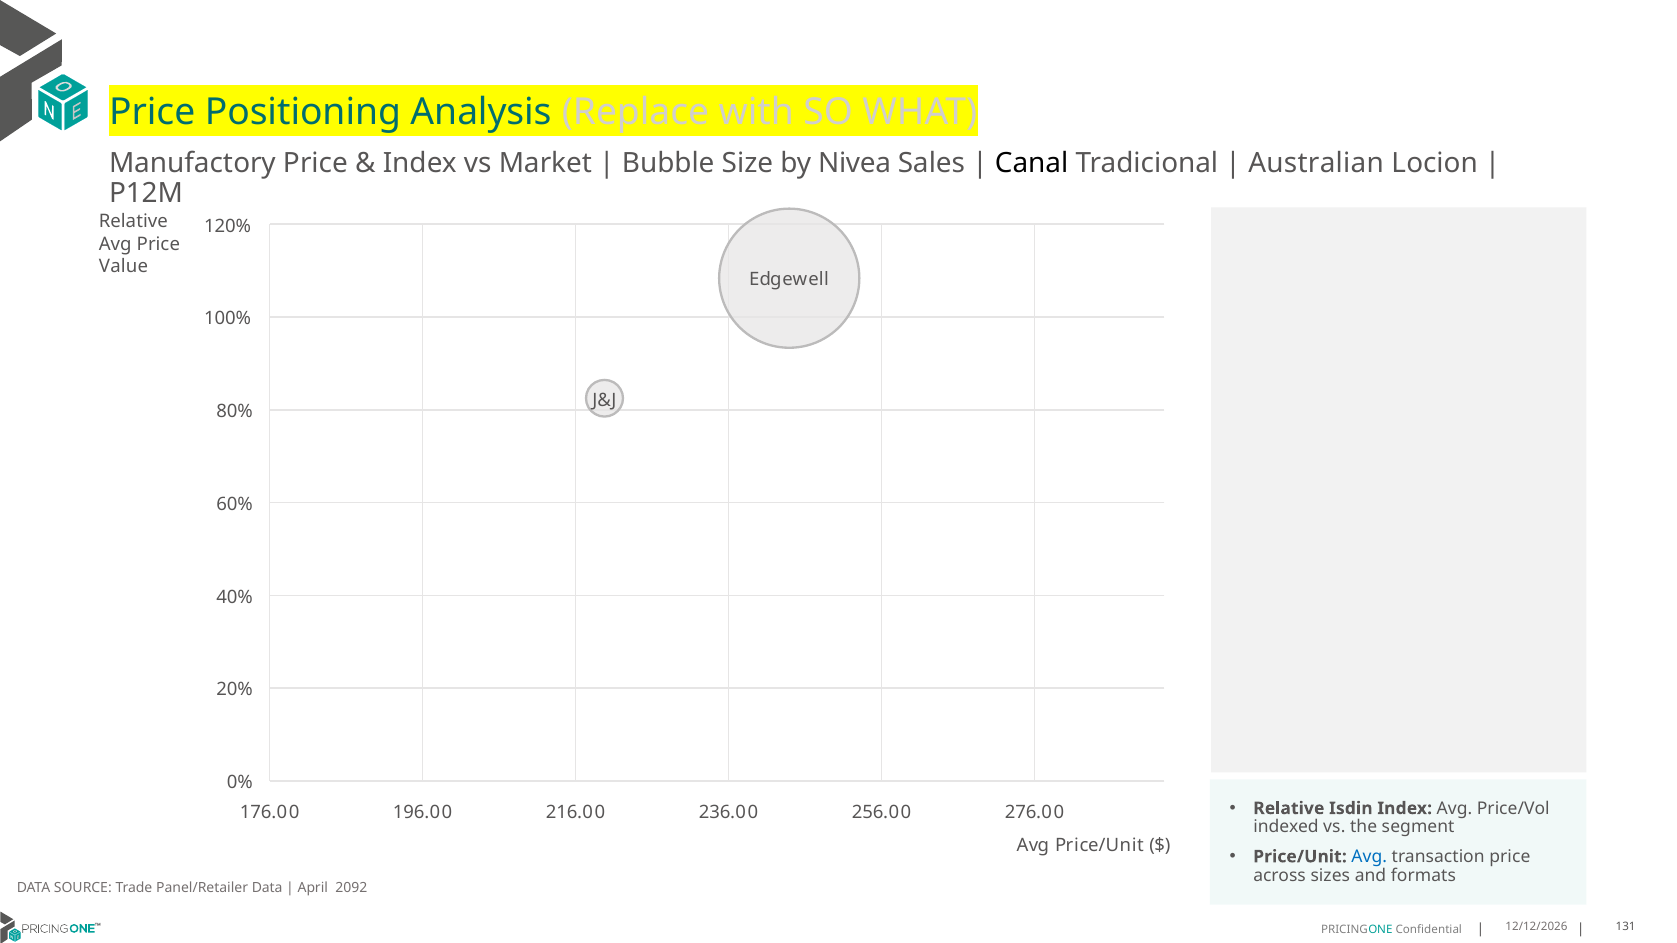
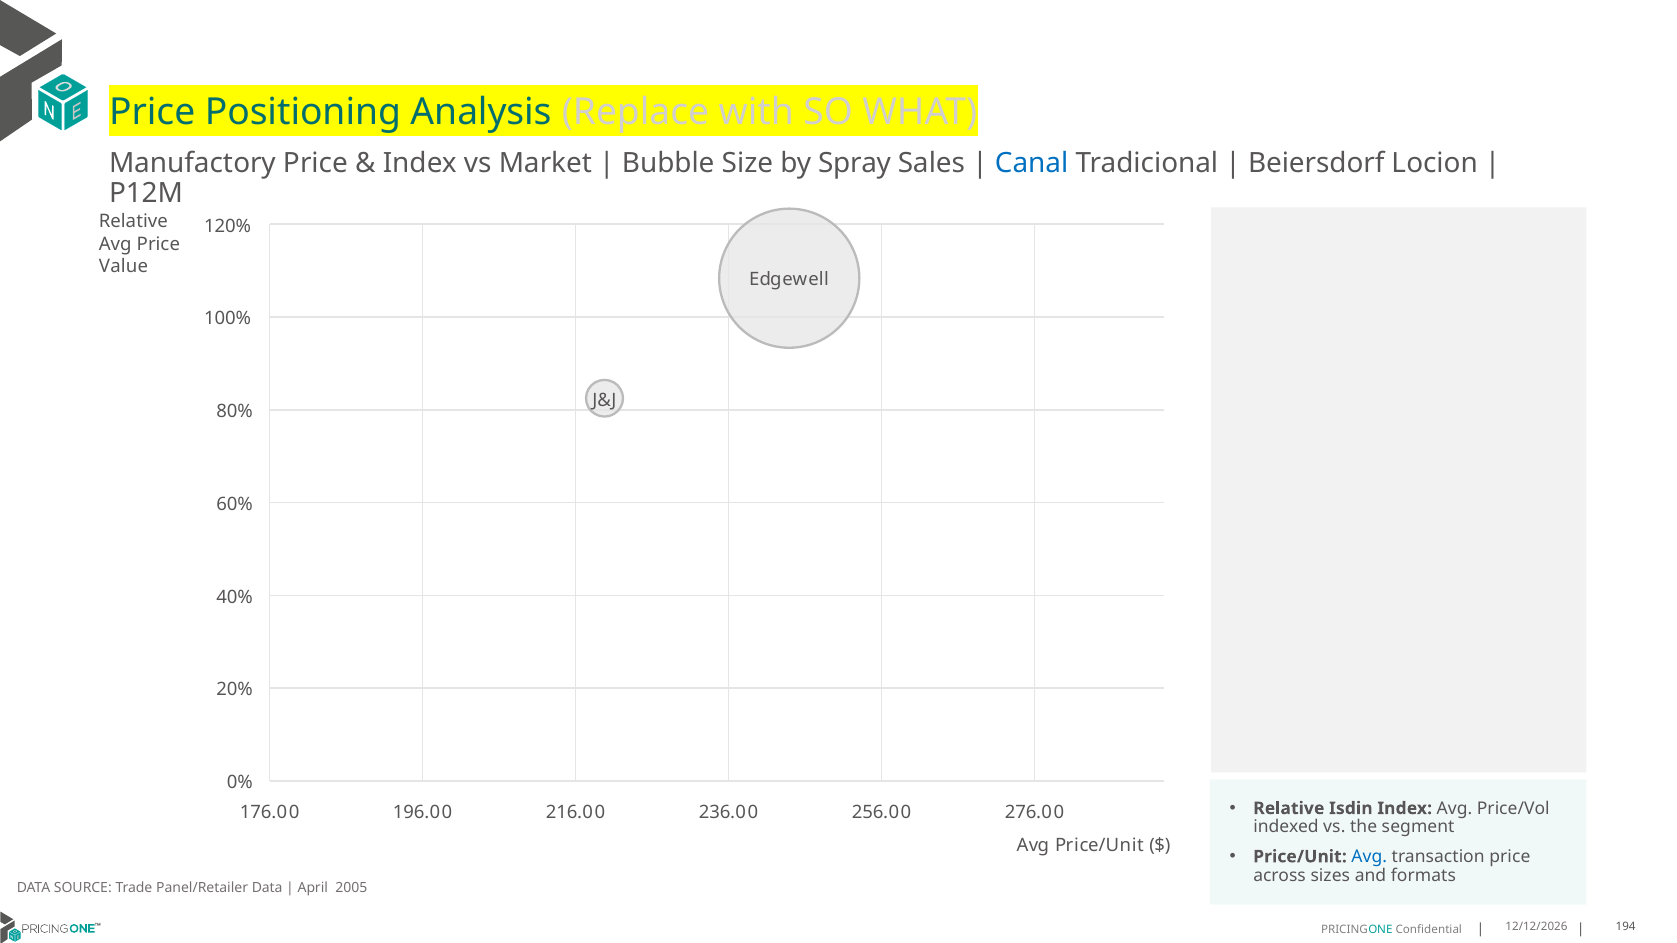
Nivea: Nivea -> Spray
Canal colour: black -> blue
Australian: Australian -> Beiersdorf
2092: 2092 -> 2005
131: 131 -> 194
